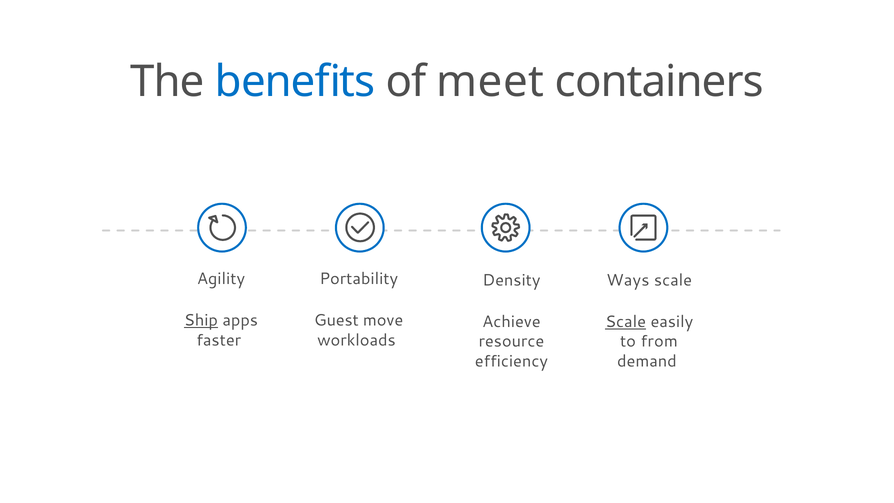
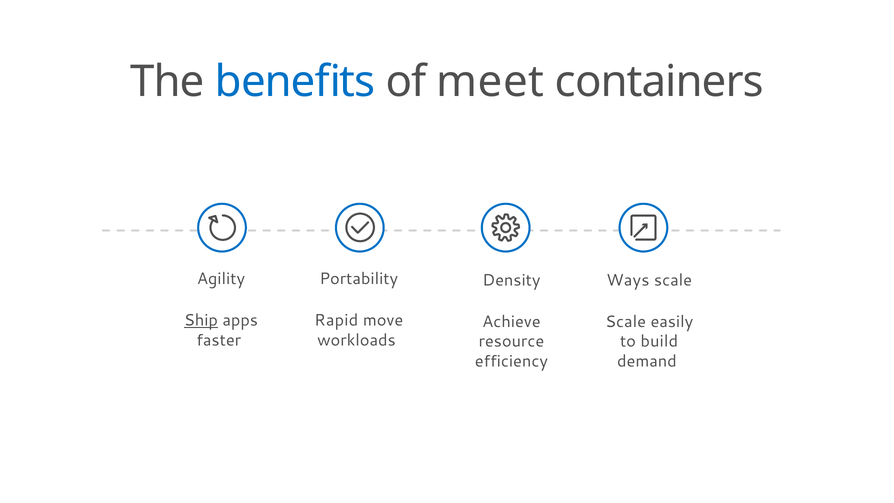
Guest: Guest -> Rapid
Scale at (626, 322) underline: present -> none
from: from -> build
